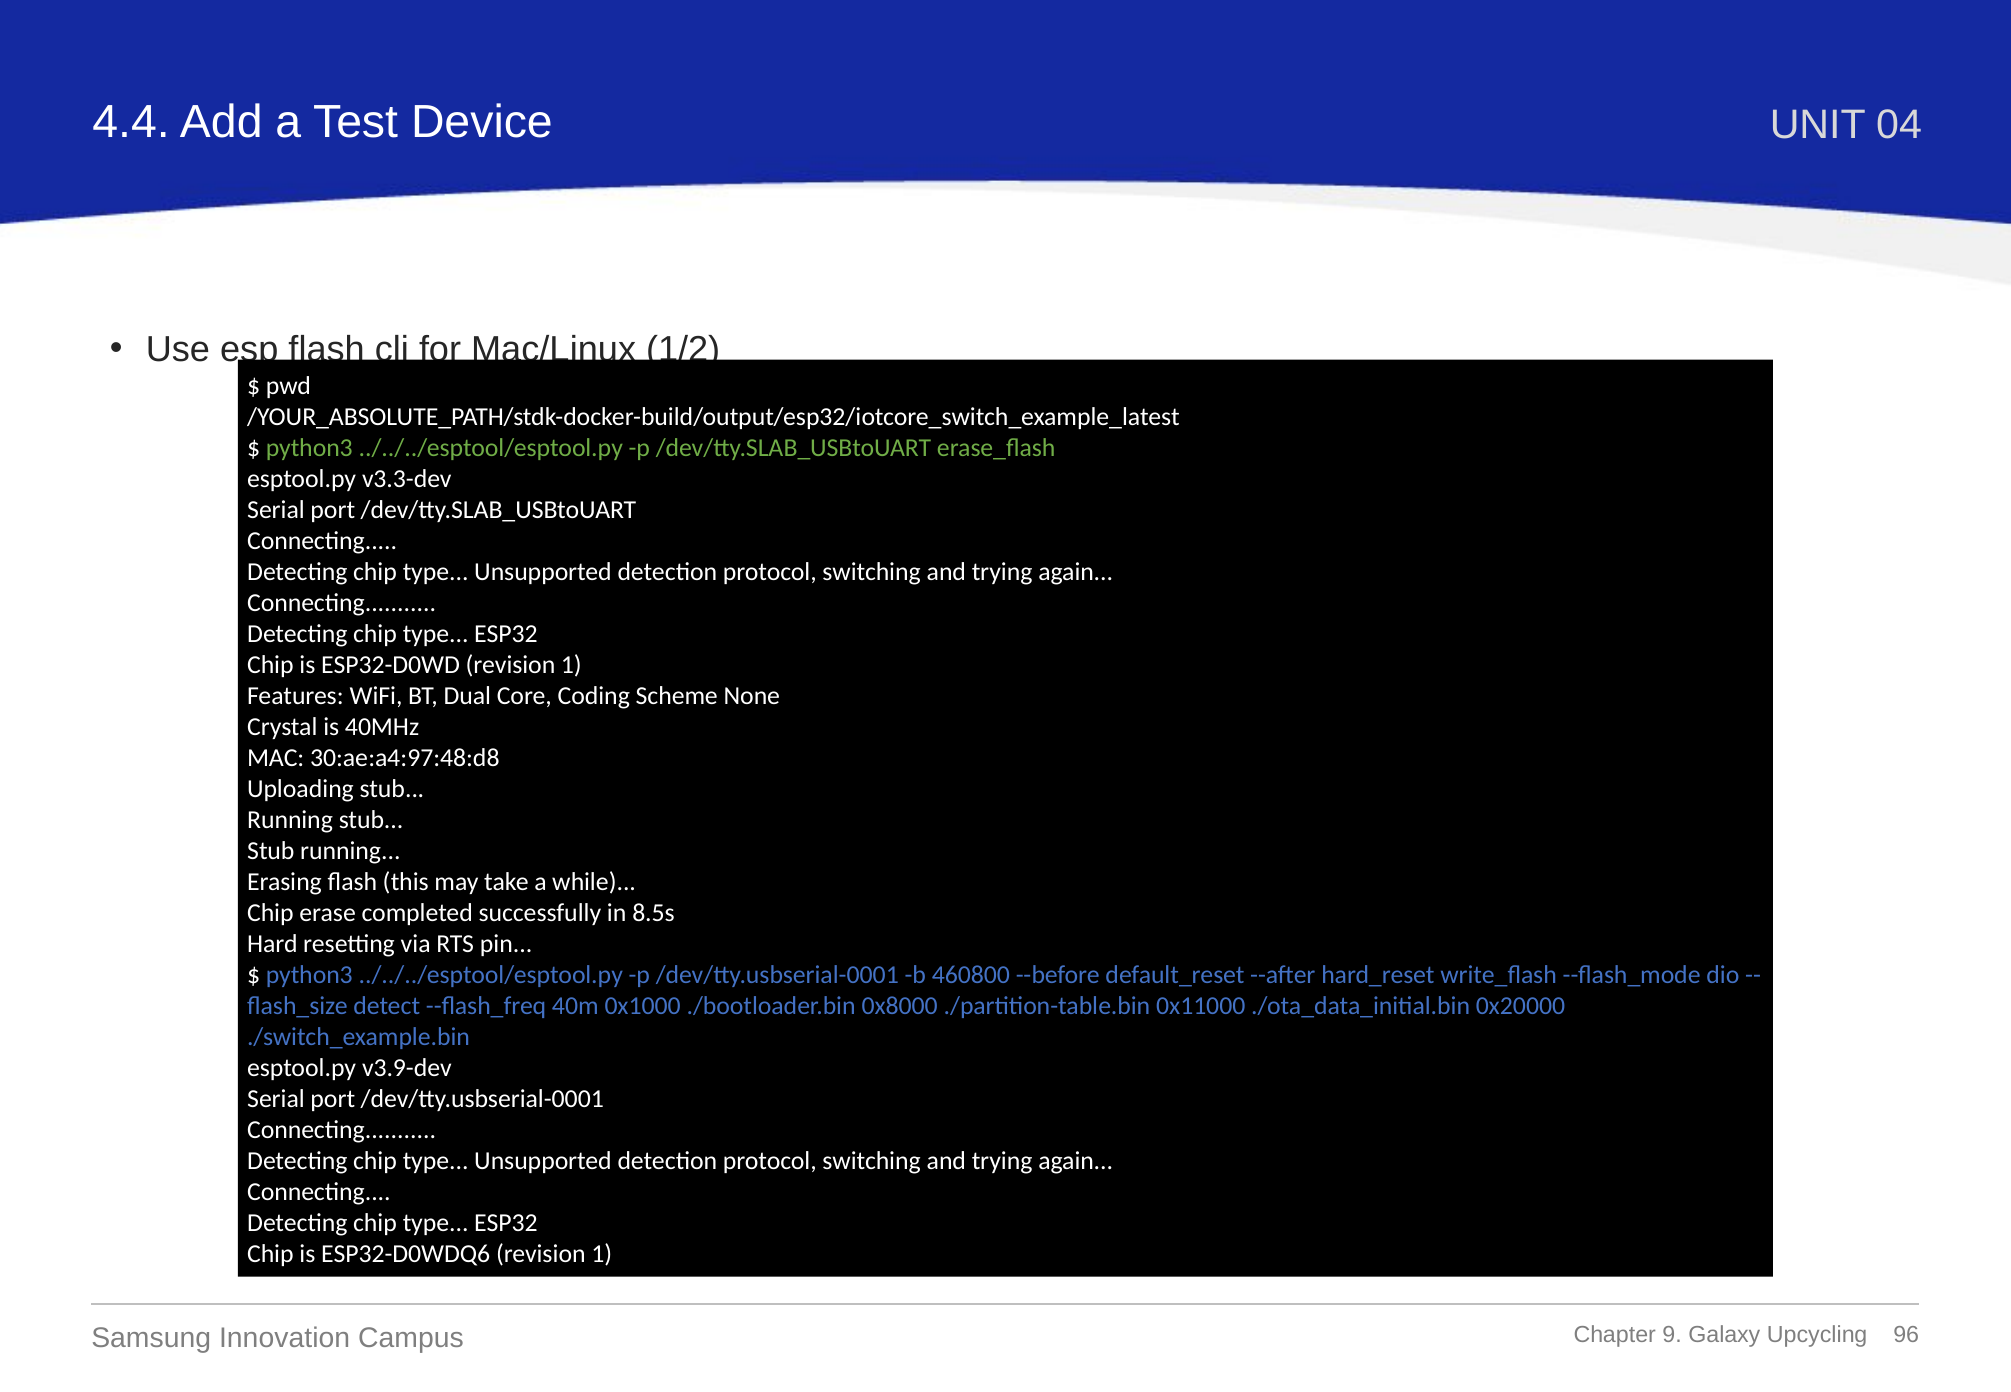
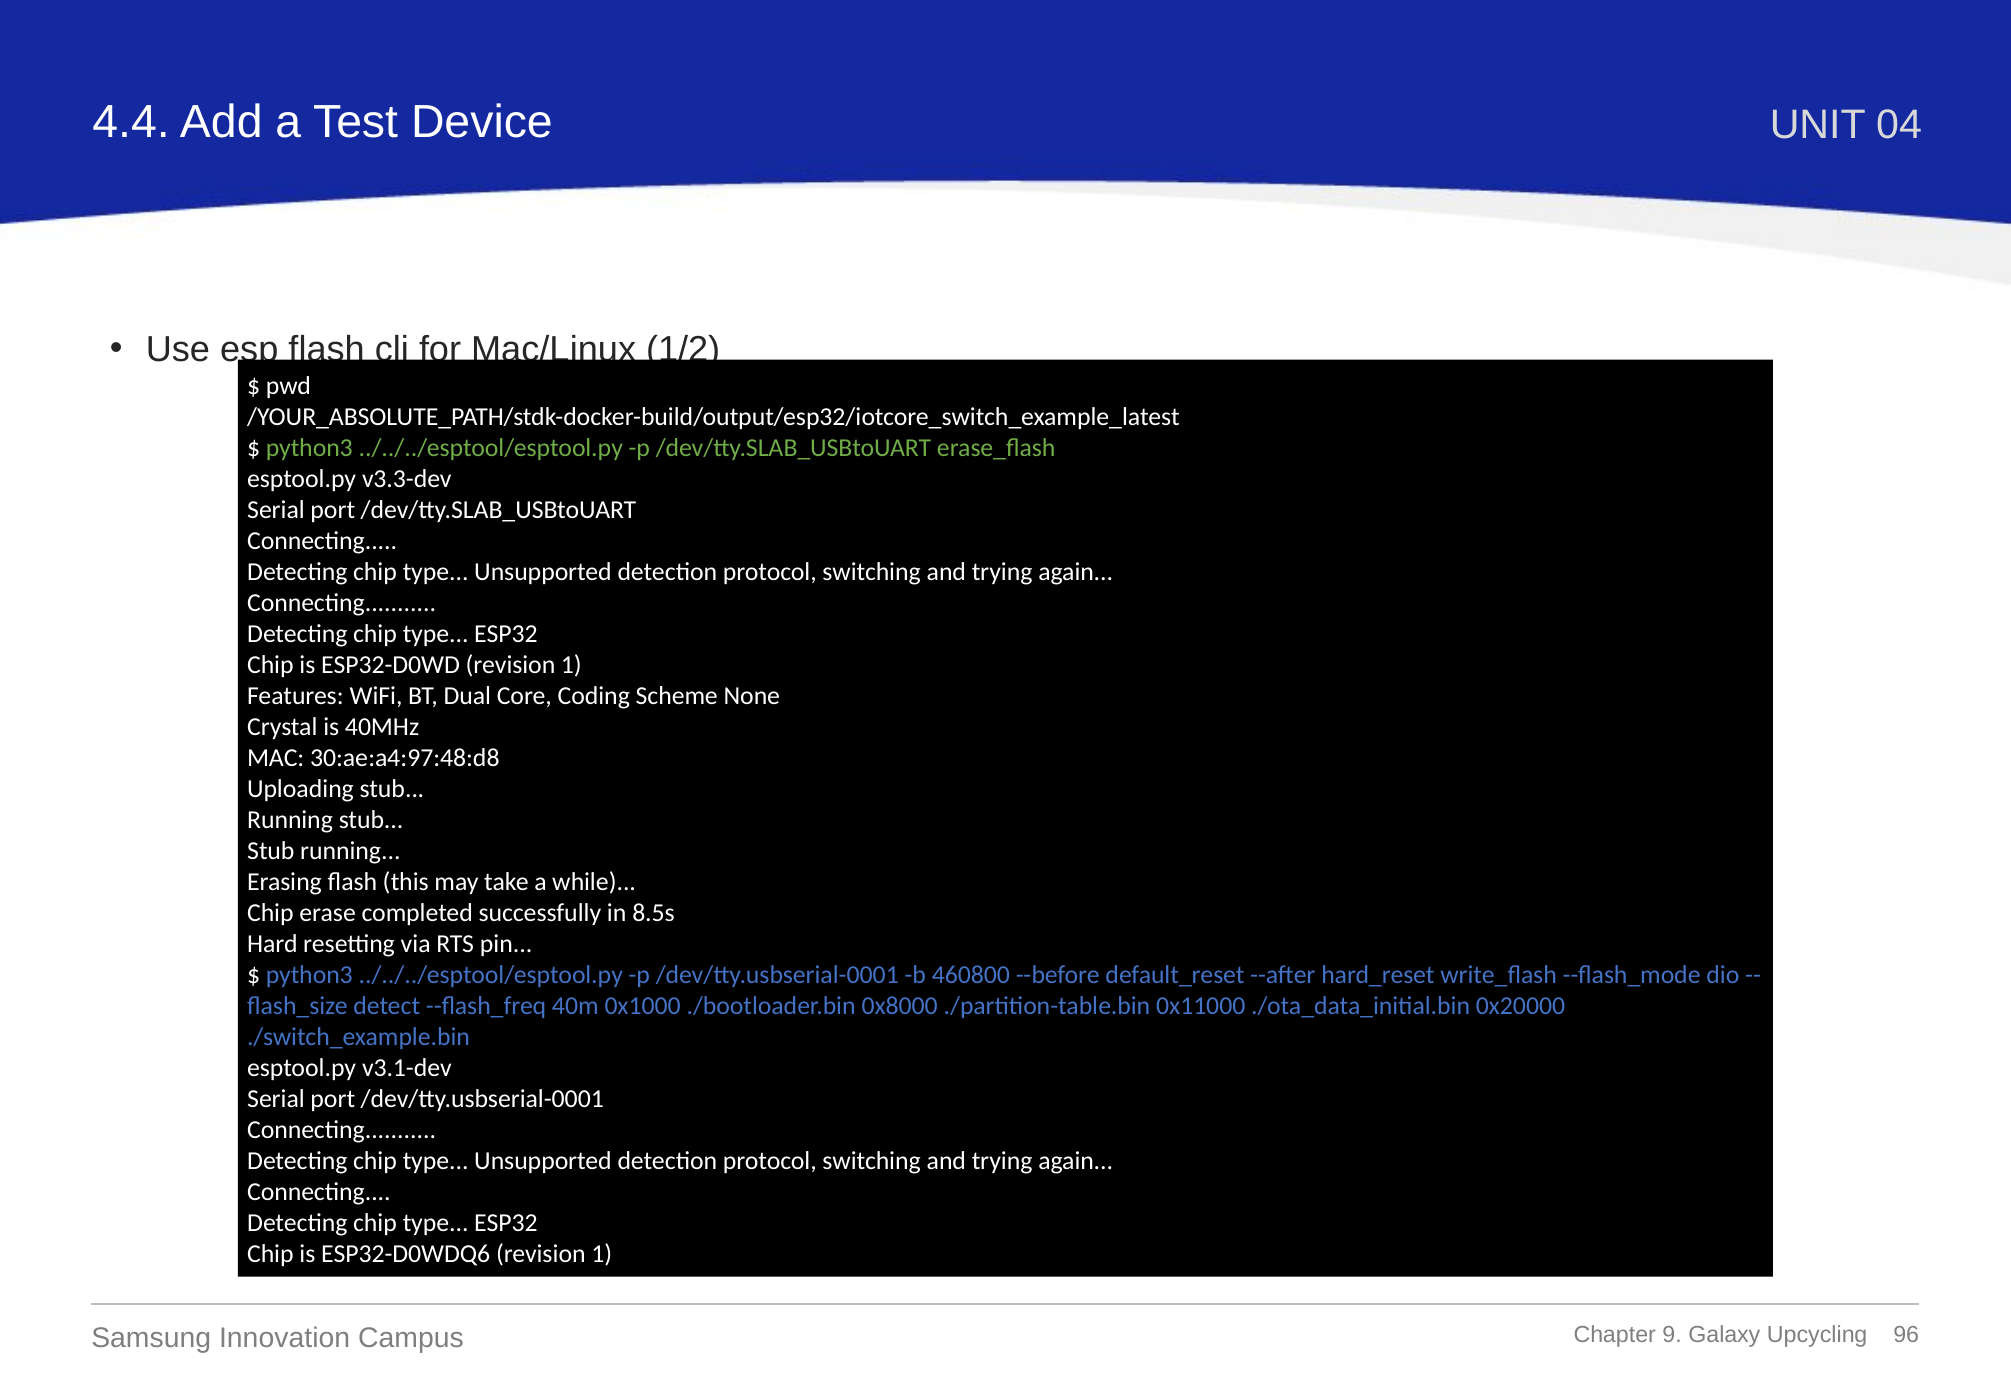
v3.9-dev: v3.9-dev -> v3.1-dev
